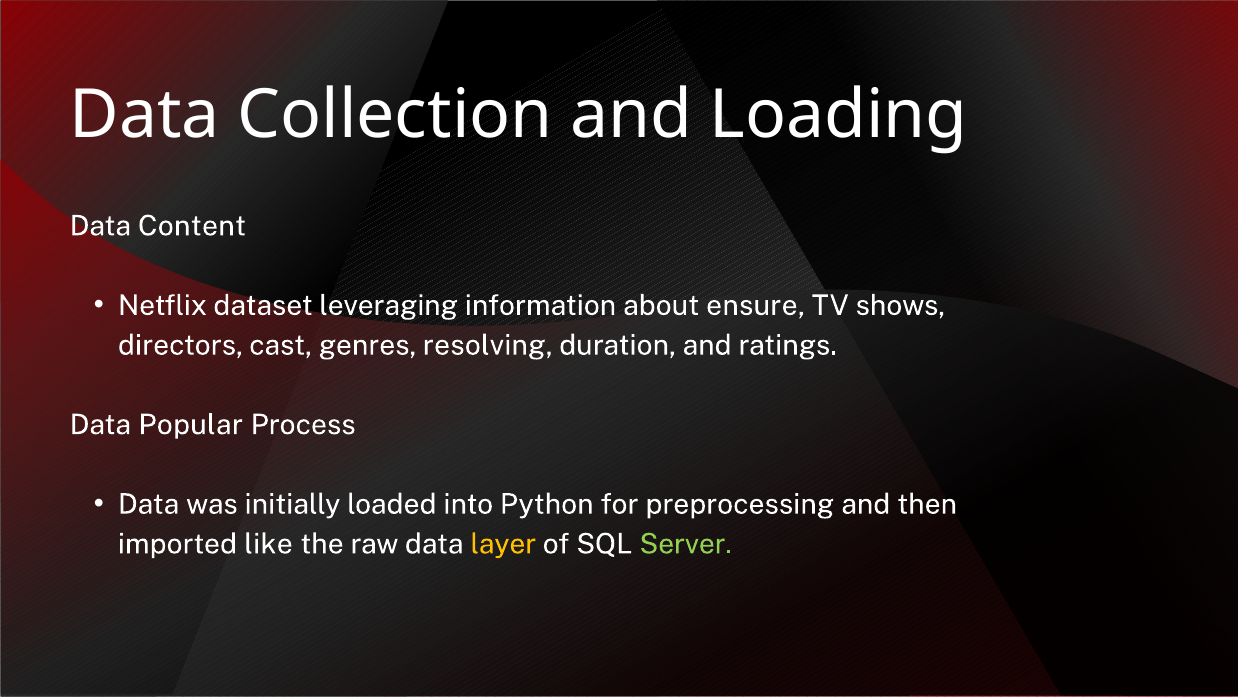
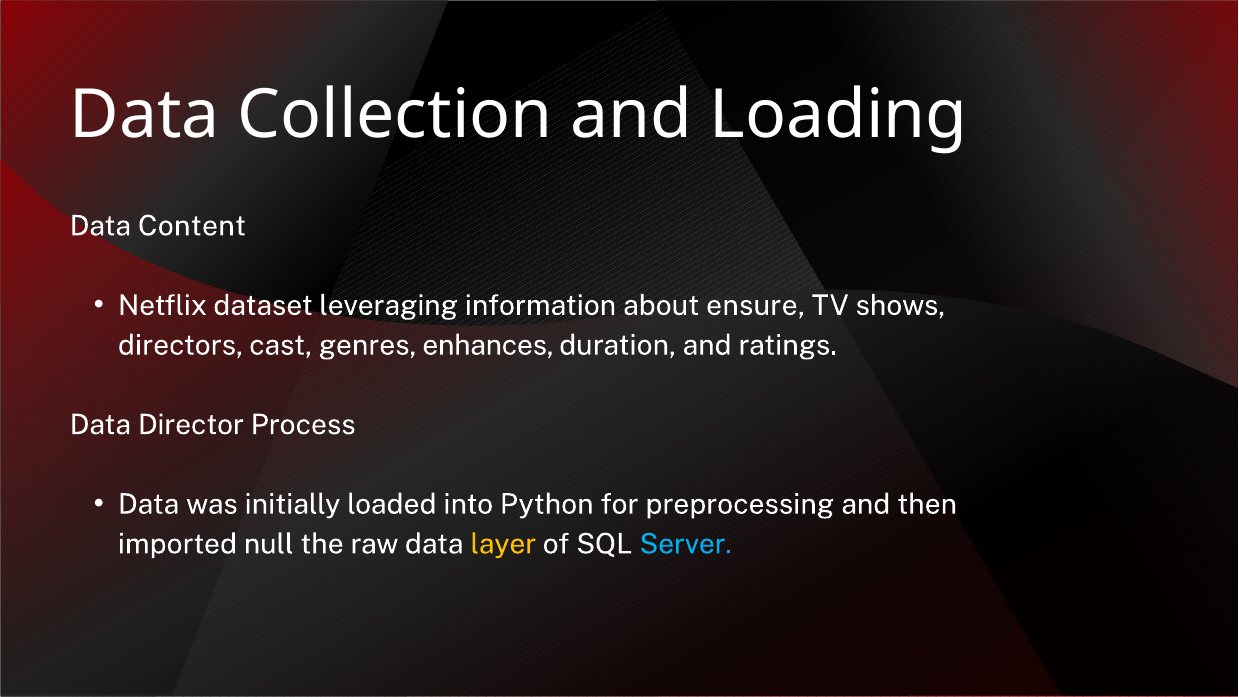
resolving: resolving -> enhances
Popular: Popular -> Director
like: like -> null
Server colour: light green -> light blue
